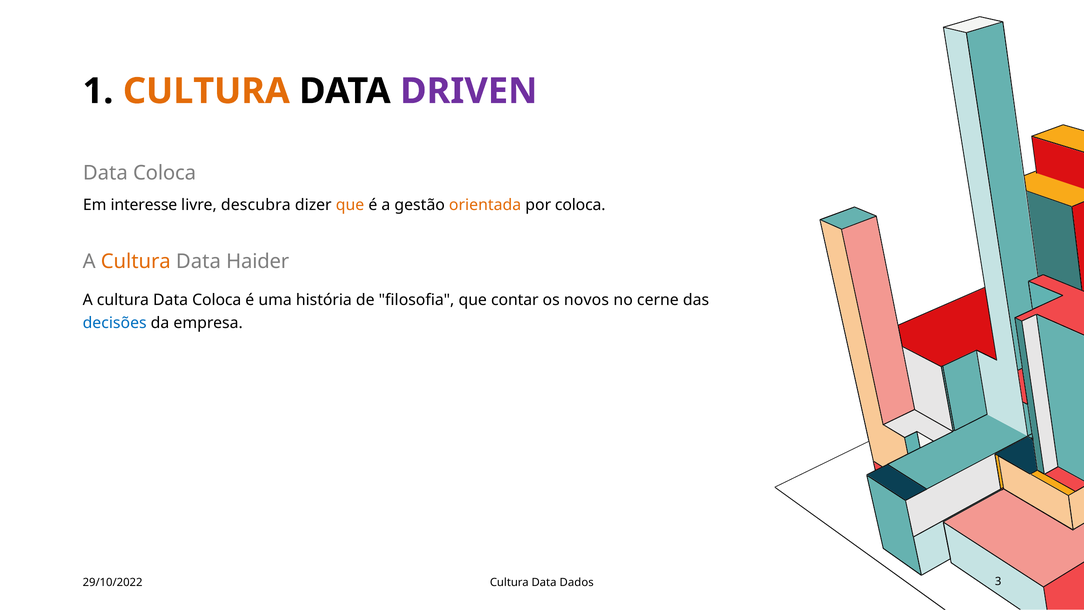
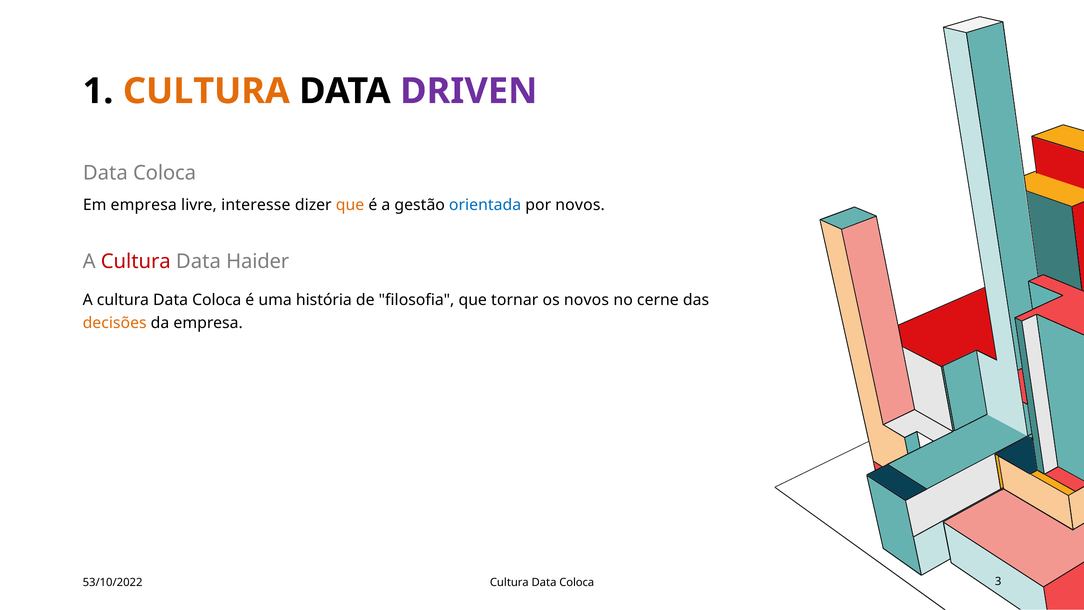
Em interesse: interesse -> empresa
descubra: descubra -> interesse
orientada colour: orange -> blue
por coloca: coloca -> novos
Cultura at (136, 262) colour: orange -> red
contar: contar -> tornar
decisões colour: blue -> orange
29/10/2022: 29/10/2022 -> 53/10/2022
Dados at (577, 582): Dados -> Coloca
